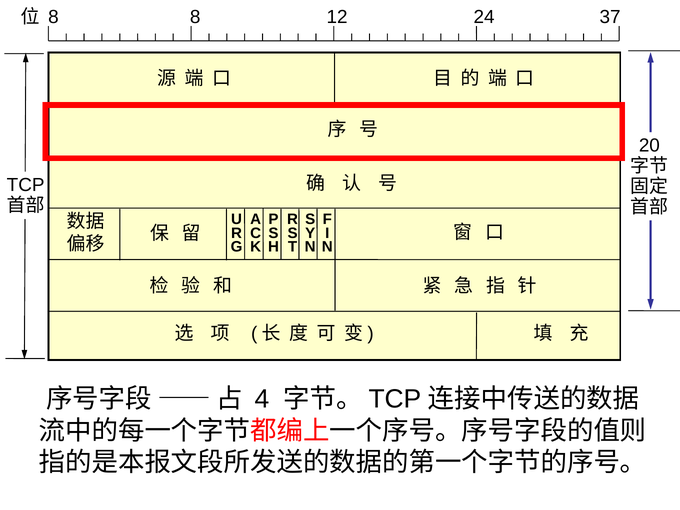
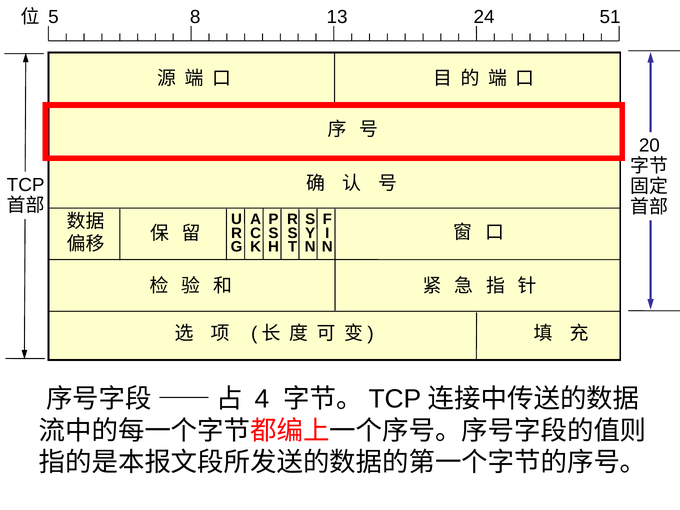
8 at (53, 17): 8 -> 5
12: 12 -> 13
37: 37 -> 51
